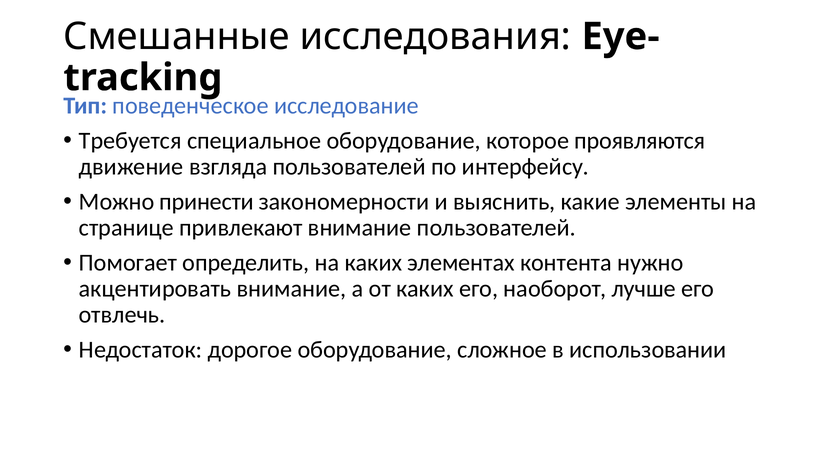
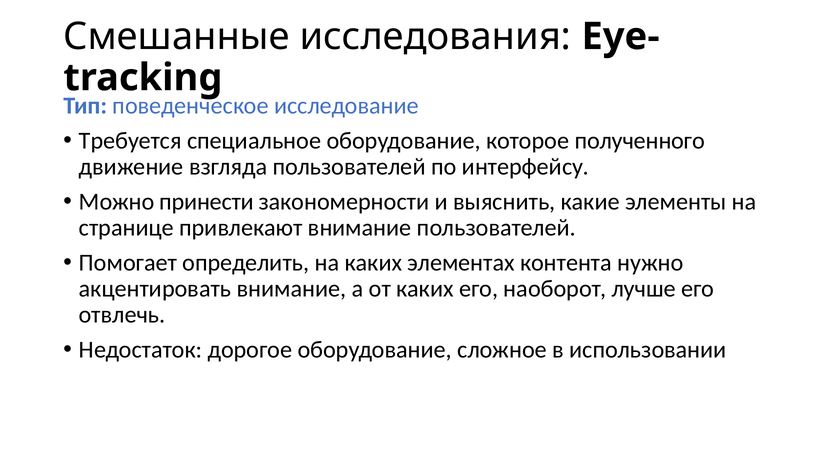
проявляются: проявляются -> полученного
